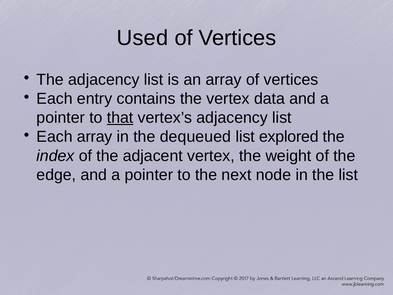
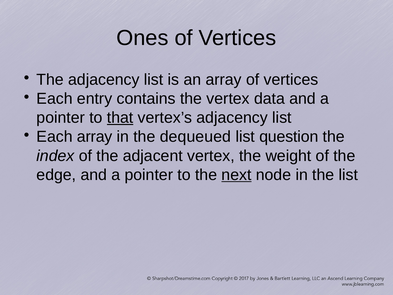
Used: Used -> Ones
explored: explored -> question
next underline: none -> present
